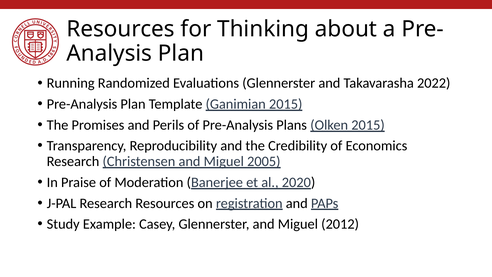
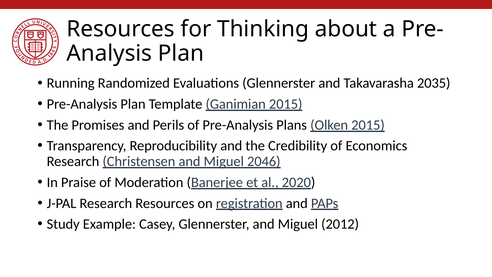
2022: 2022 -> 2035
2005: 2005 -> 2046
